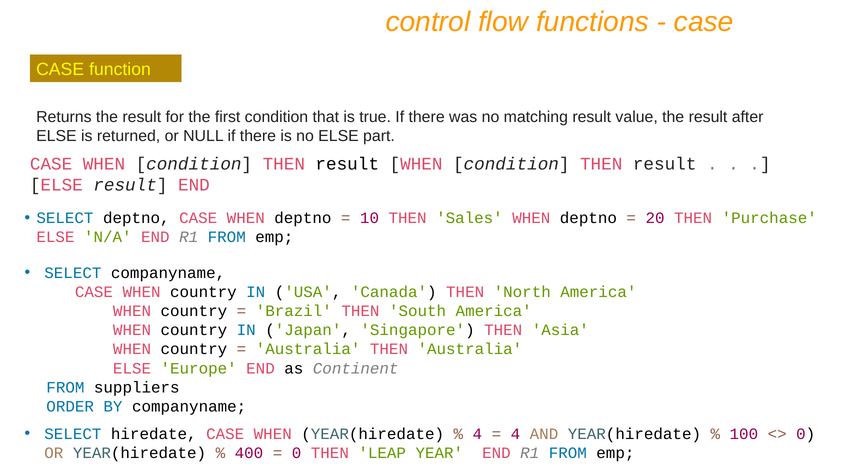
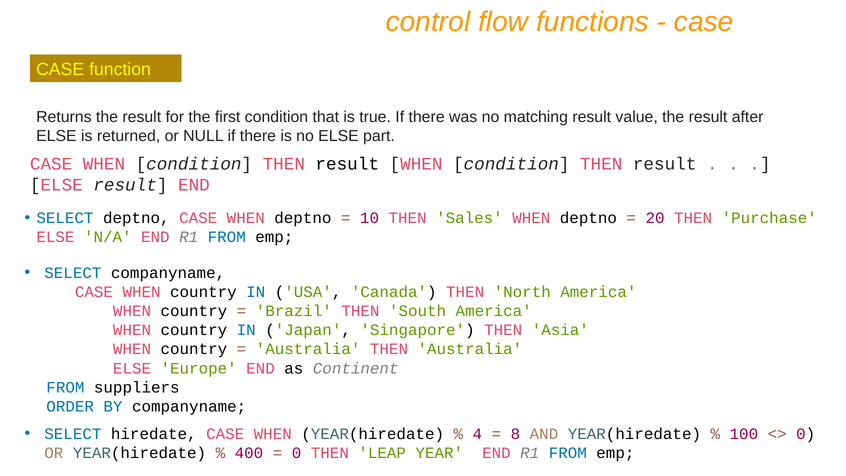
4 at (515, 434): 4 -> 8
